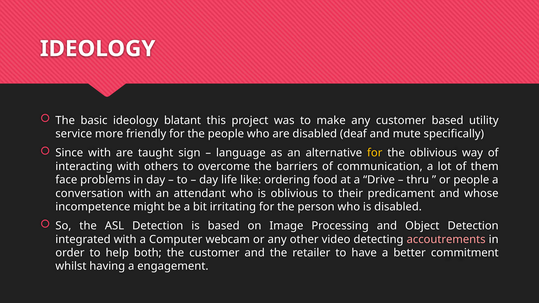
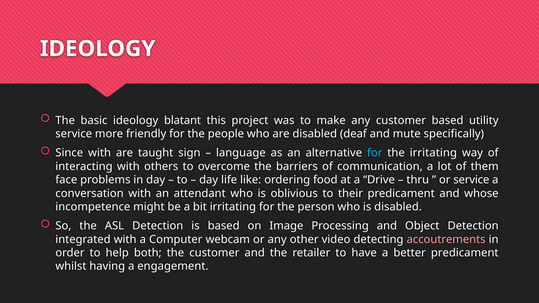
for at (375, 153) colour: yellow -> light blue
the oblivious: oblivious -> irritating
or people: people -> service
better commitment: commitment -> predicament
